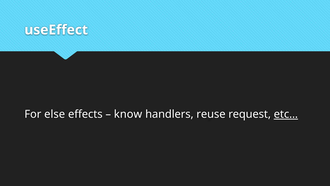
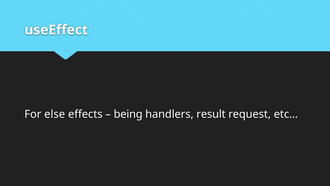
know: know -> being
reuse: reuse -> result
etc… underline: present -> none
